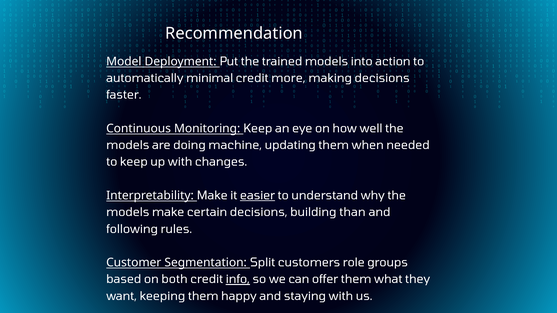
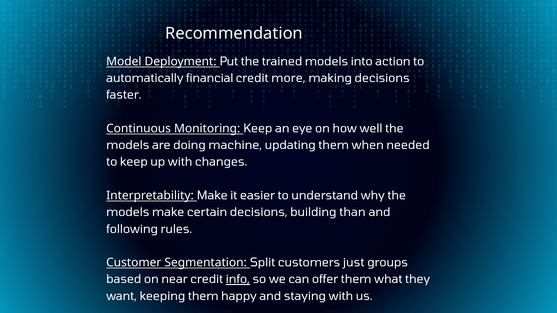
minimal: minimal -> financial
easier underline: present -> none
role: role -> just
both: both -> near
